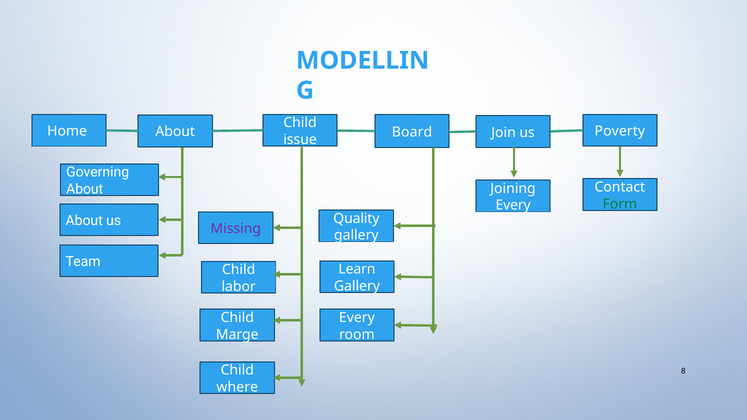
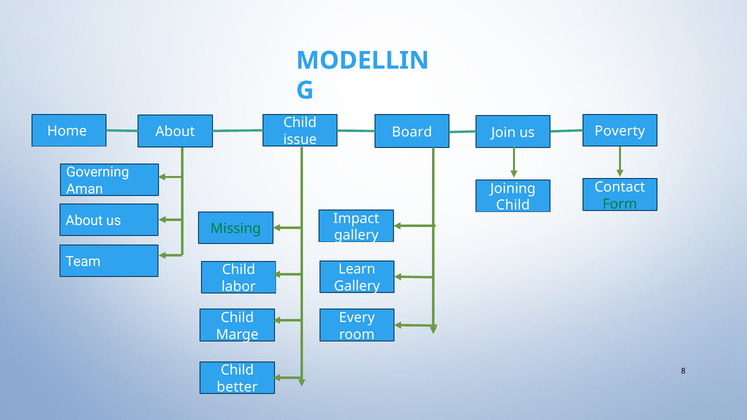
About at (85, 189): About -> Aman
Every at (513, 205): Every -> Child
Quality: Quality -> Impact
Missing colour: purple -> green
where: where -> better
